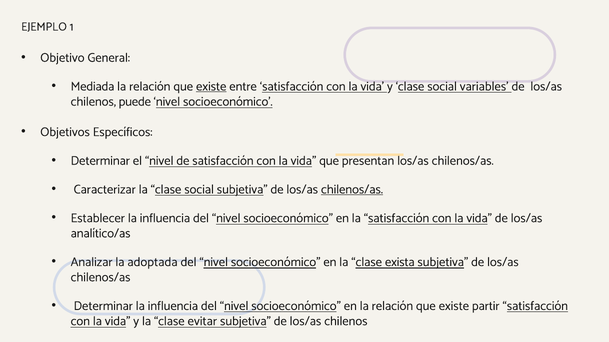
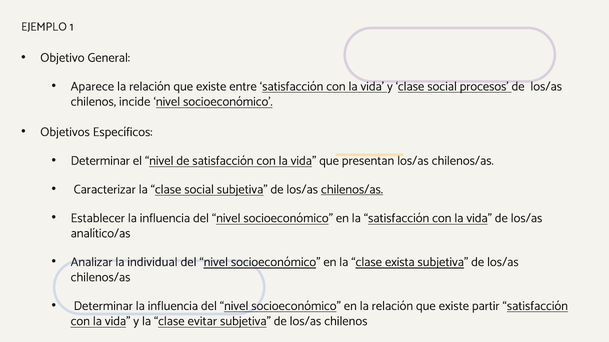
Mediada: Mediada -> Aparece
existe at (211, 86) underline: present -> none
variables: variables -> procesos
puede: puede -> incide
adoptada: adoptada -> individual
